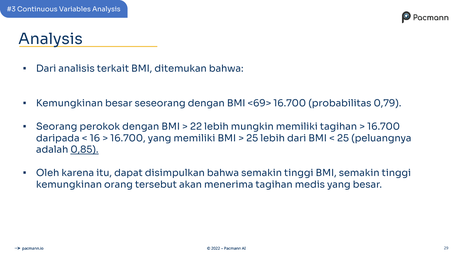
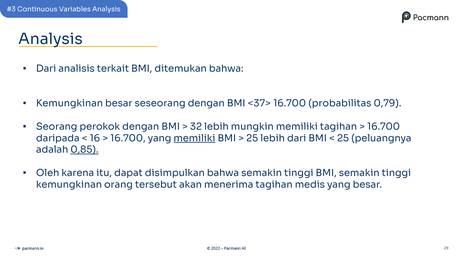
<69>: <69> -> <37>
22: 22 -> 32
memiliki at (194, 138) underline: none -> present
